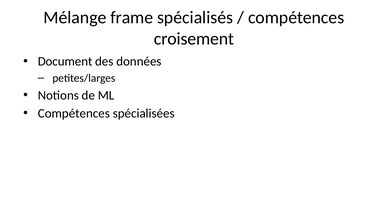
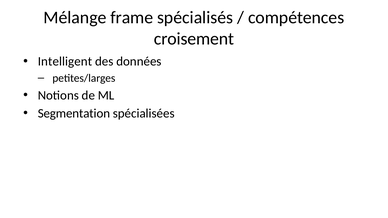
Document: Document -> Intelligent
Compétences at (74, 114): Compétences -> Segmentation
